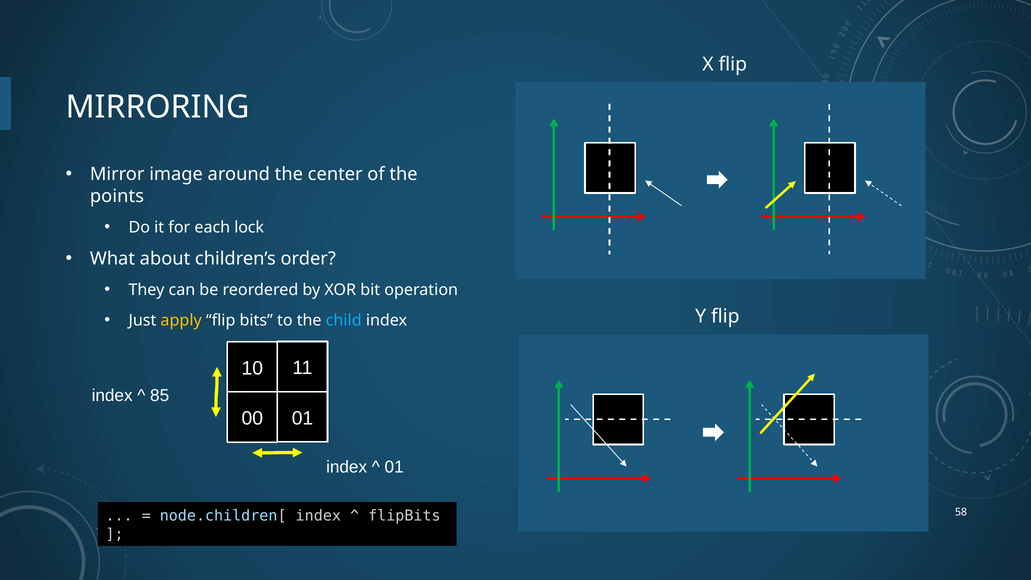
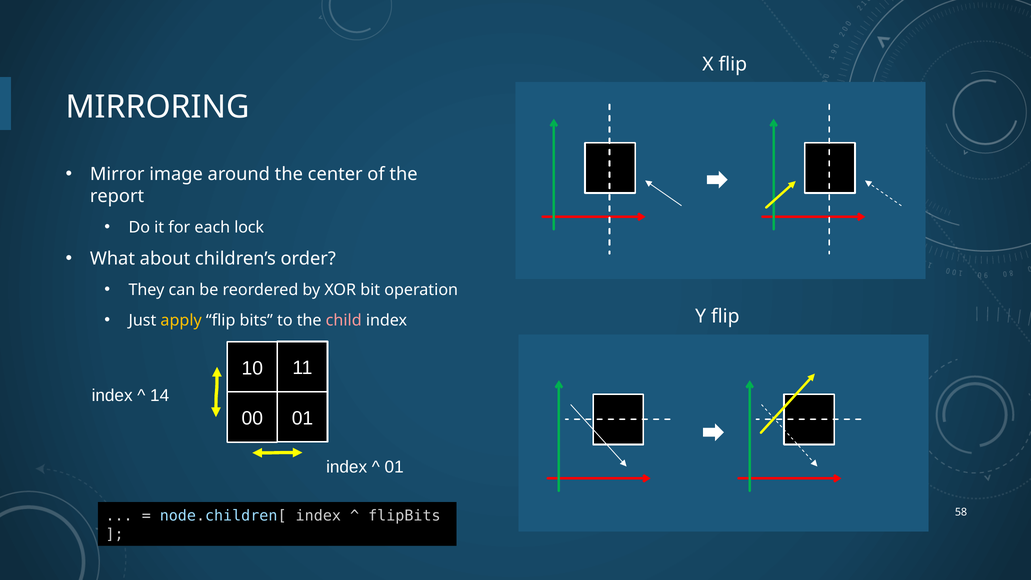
points: points -> report
child colour: light blue -> pink
85: 85 -> 14
